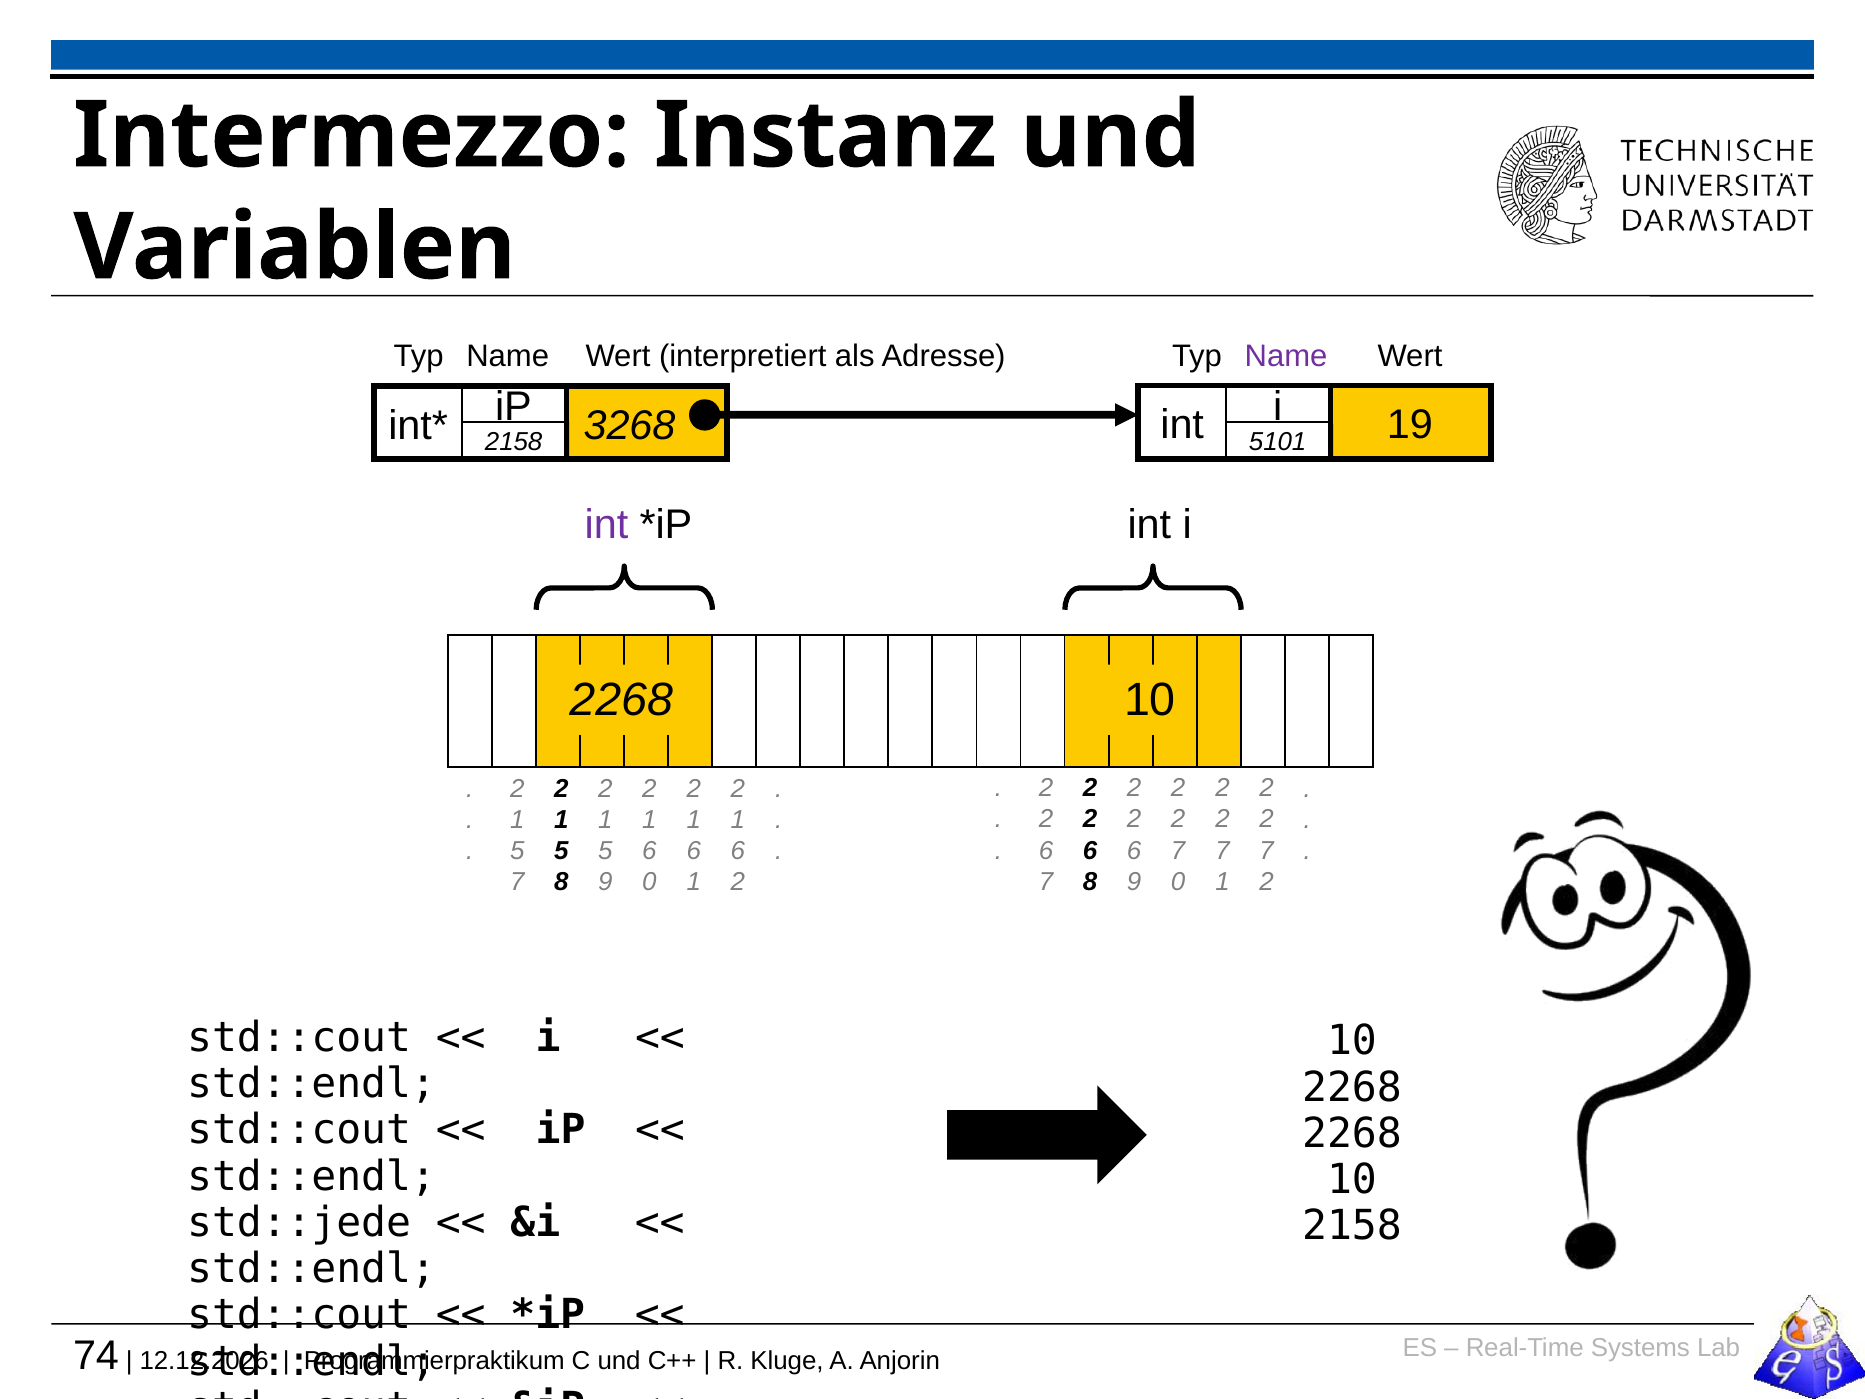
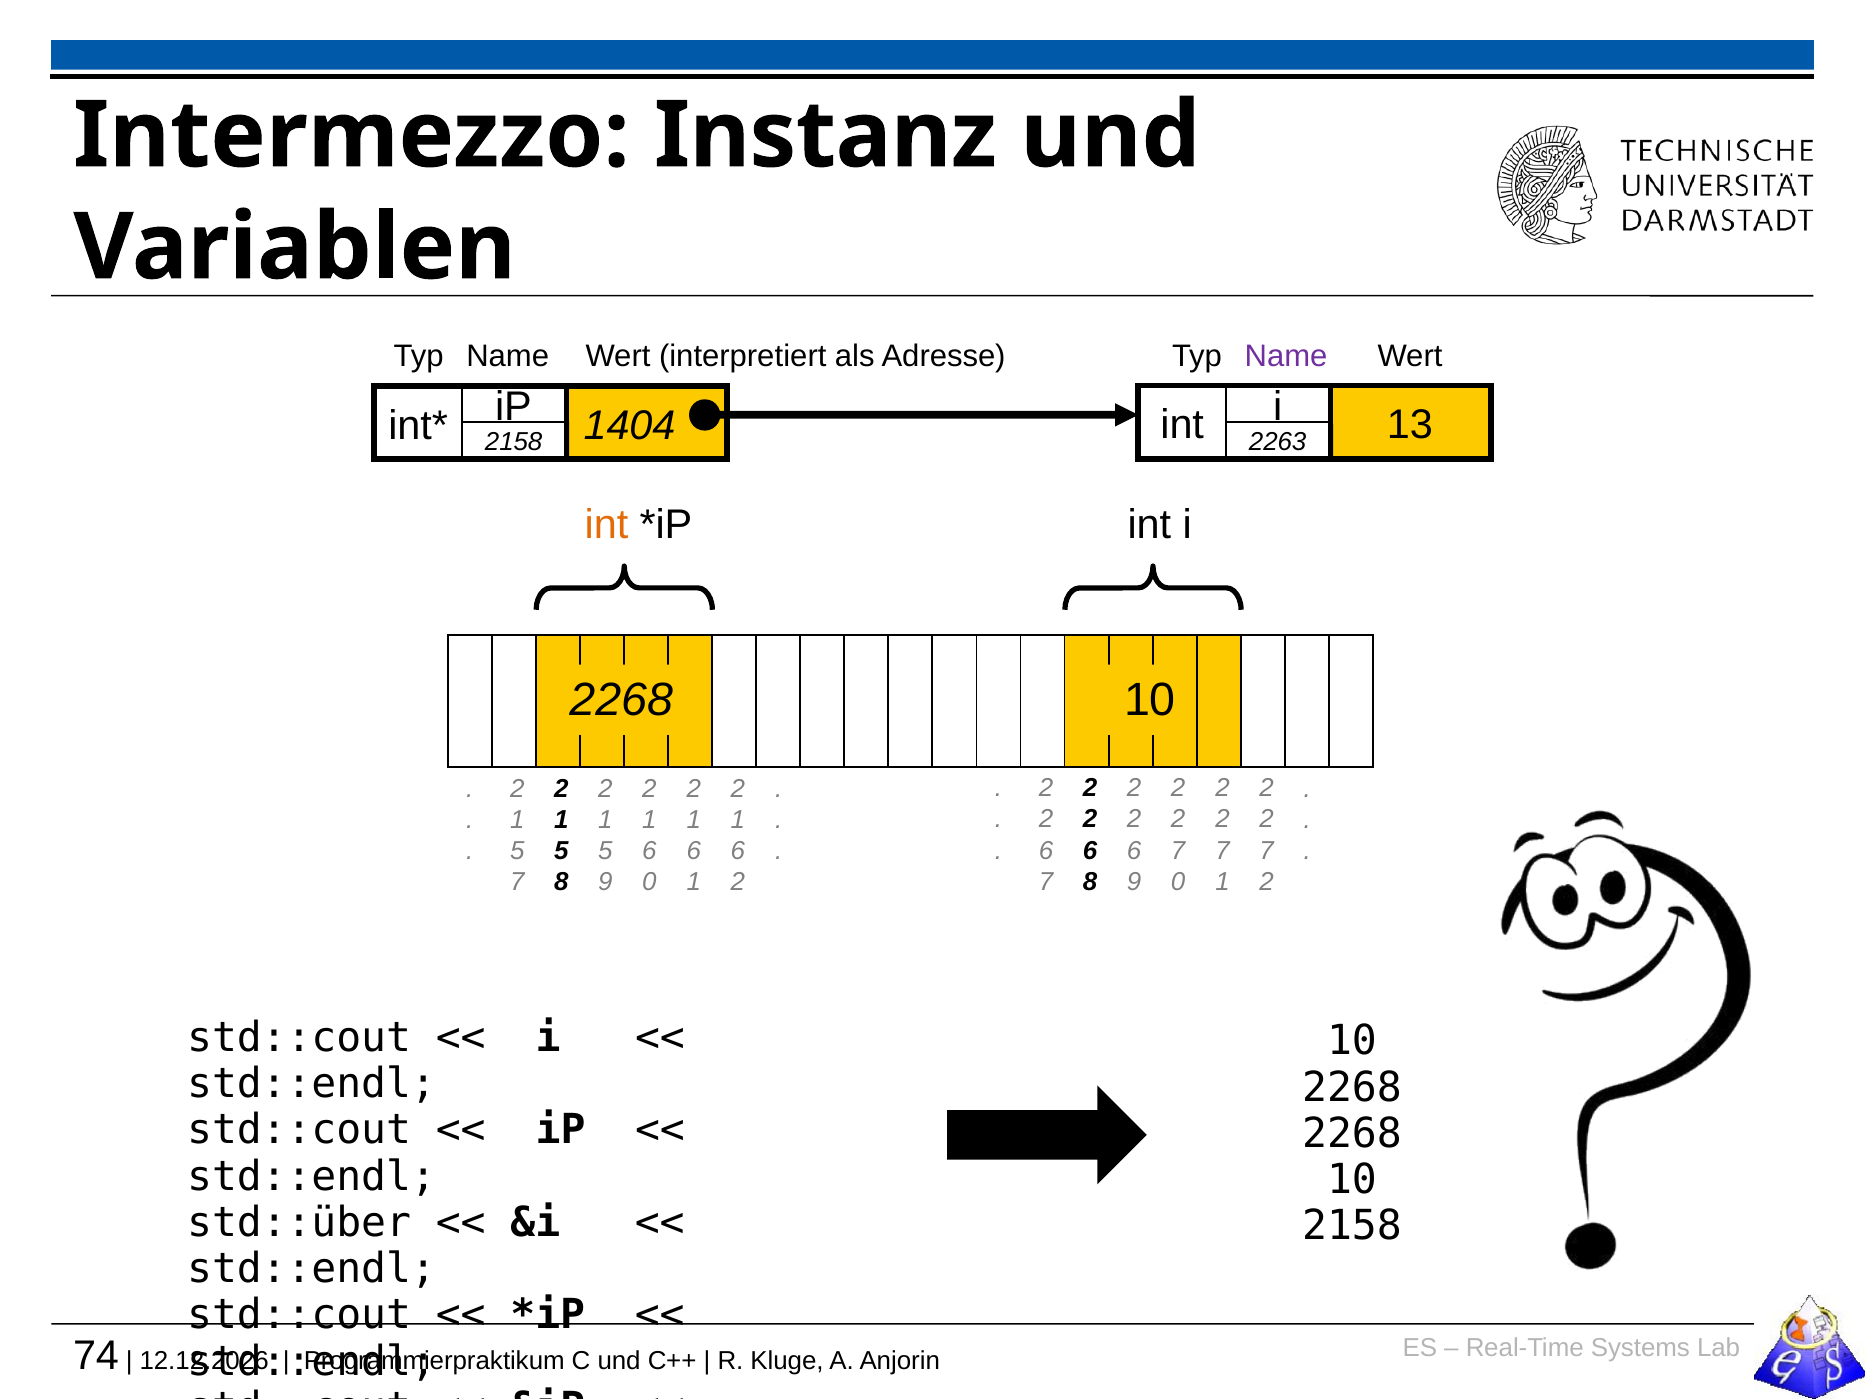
3268: 3268 -> 1404
19: 19 -> 13
5101: 5101 -> 2263
int at (606, 525) colour: purple -> orange
std::jede: std::jede -> std::über
